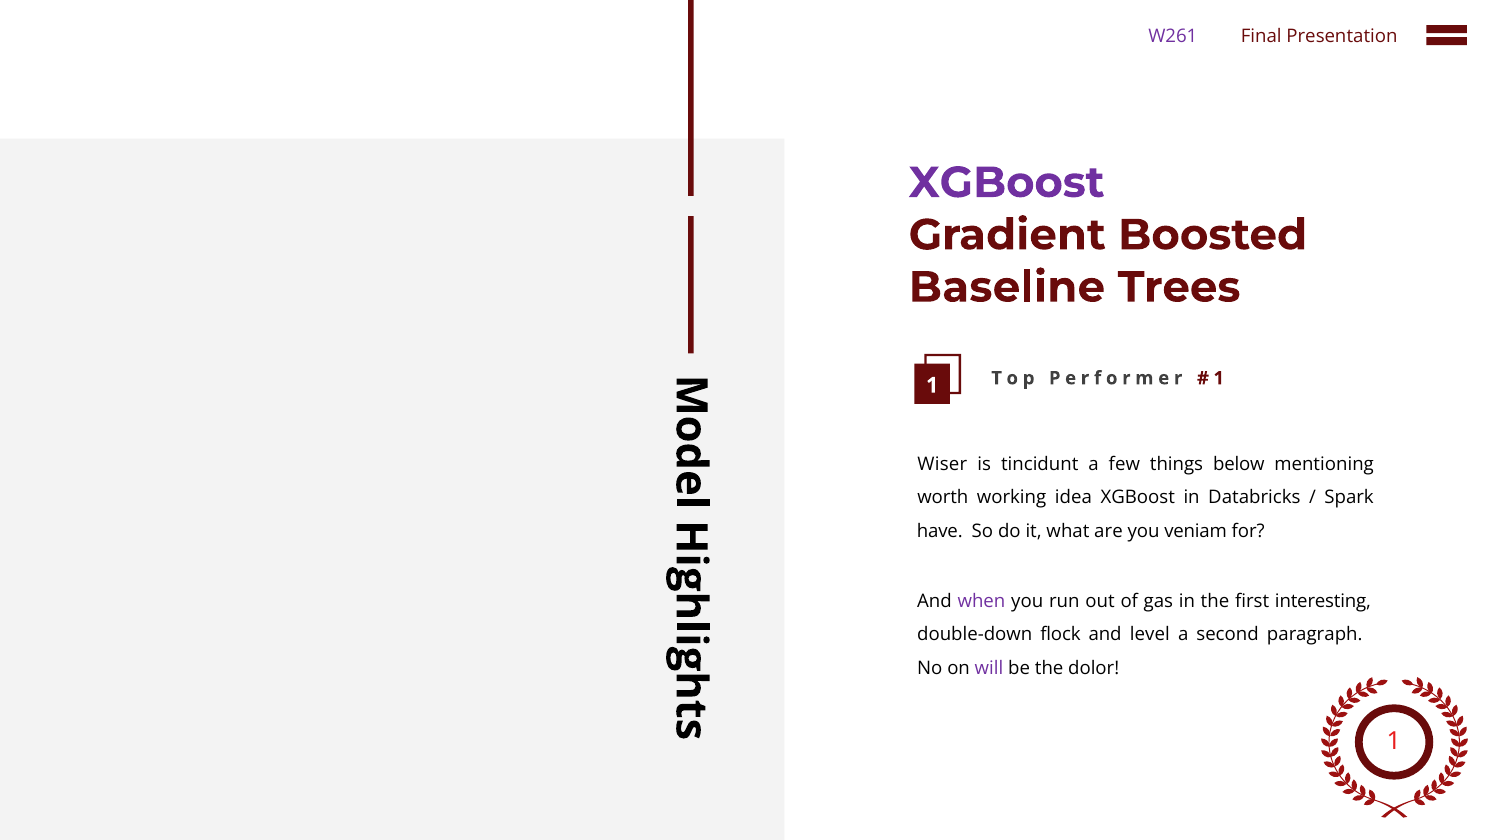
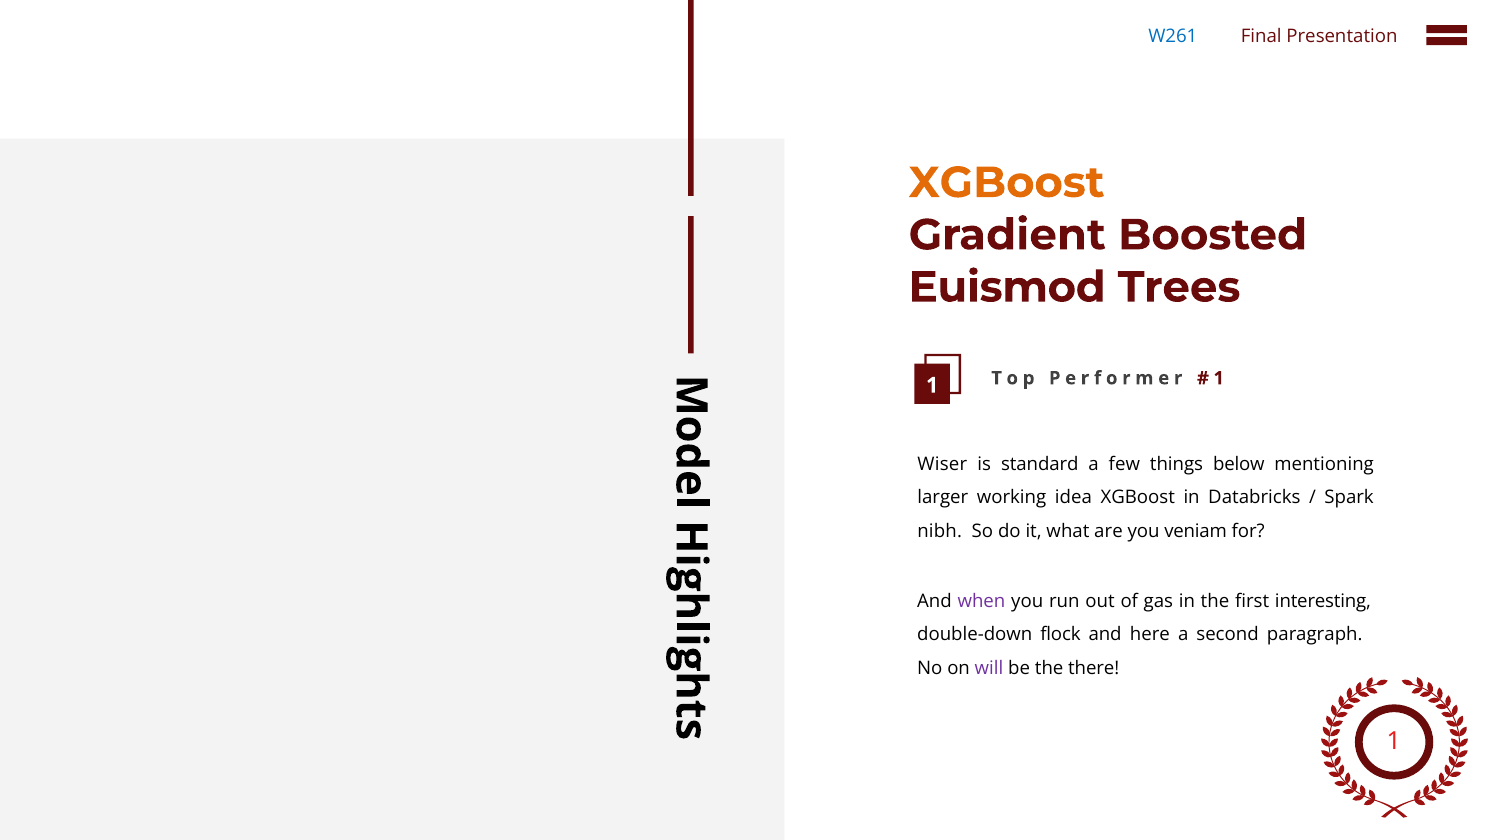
W261 colour: purple -> blue
XGBoost at (1007, 183) colour: purple -> orange
Baseline: Baseline -> Euismod
tincidunt: tincidunt -> standard
worth: worth -> larger
have: have -> nibh
level: level -> here
dolor: dolor -> there
